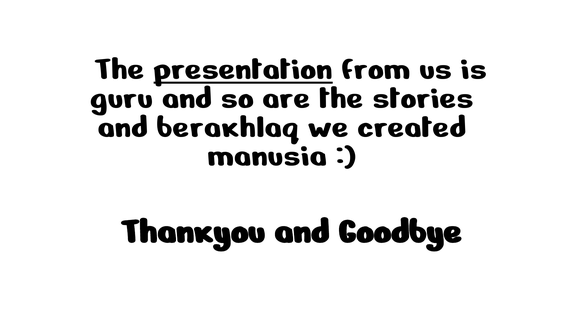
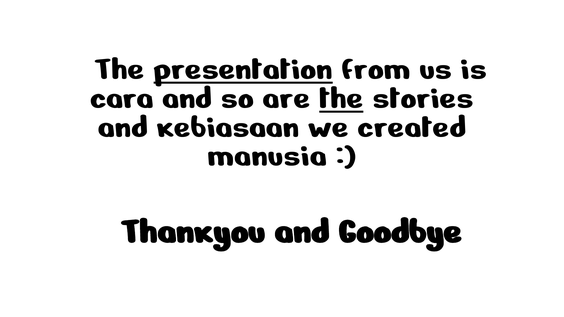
guru: guru -> cara
the at (341, 97) underline: none -> present
berakhlaq: berakhlaq -> kebiasaan
